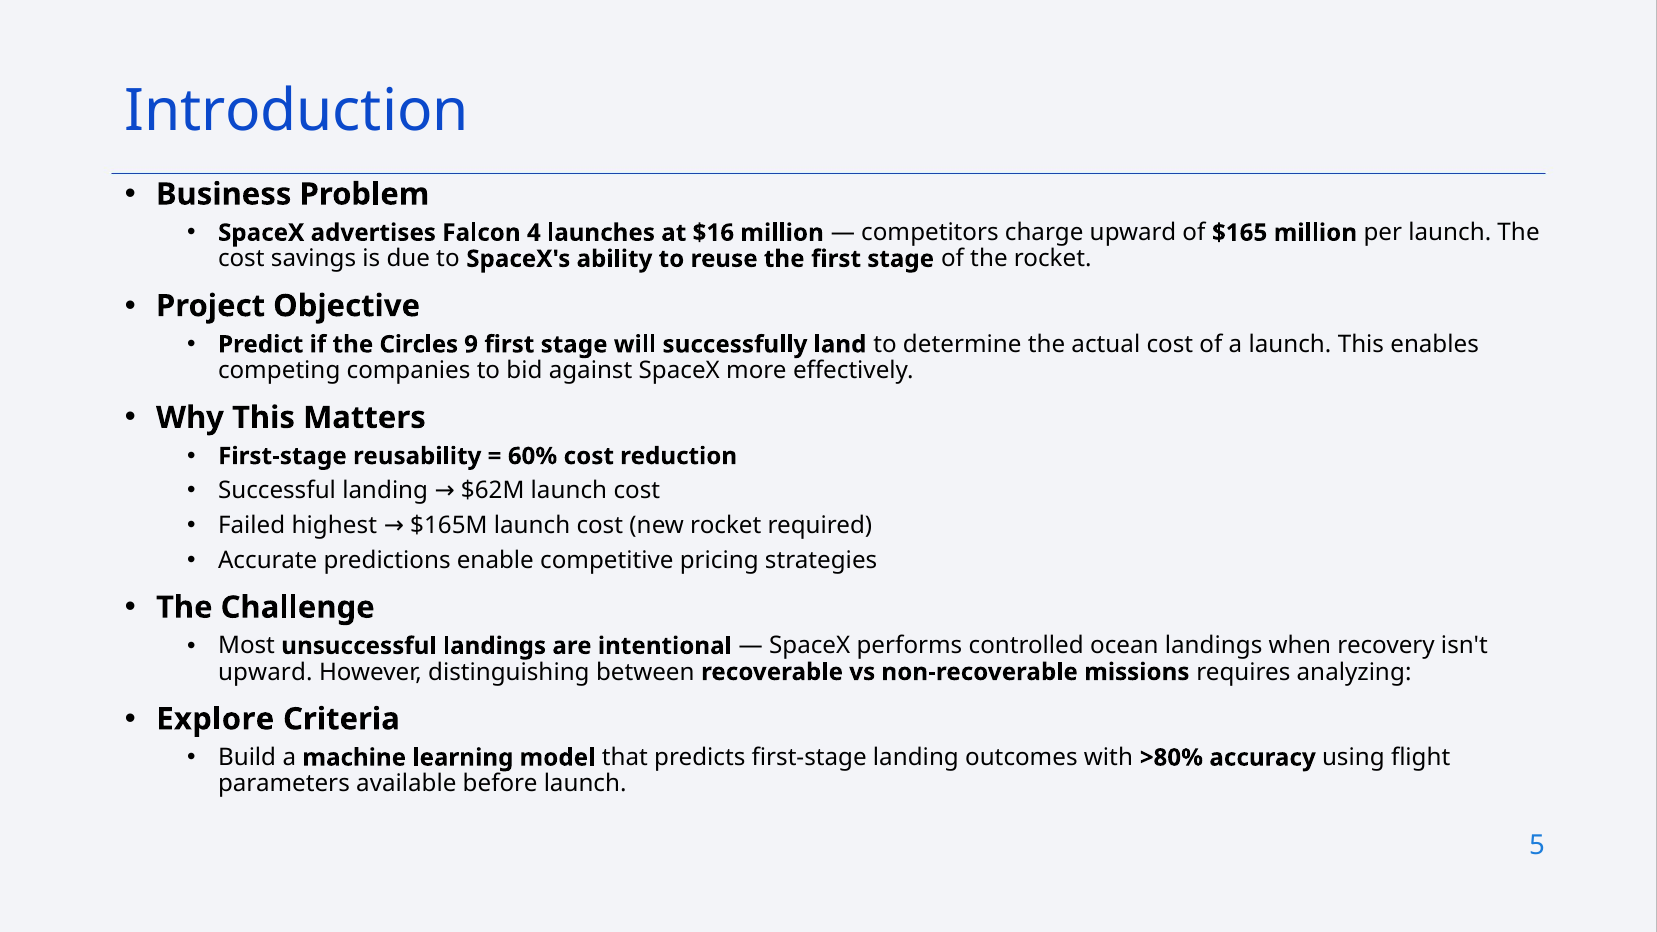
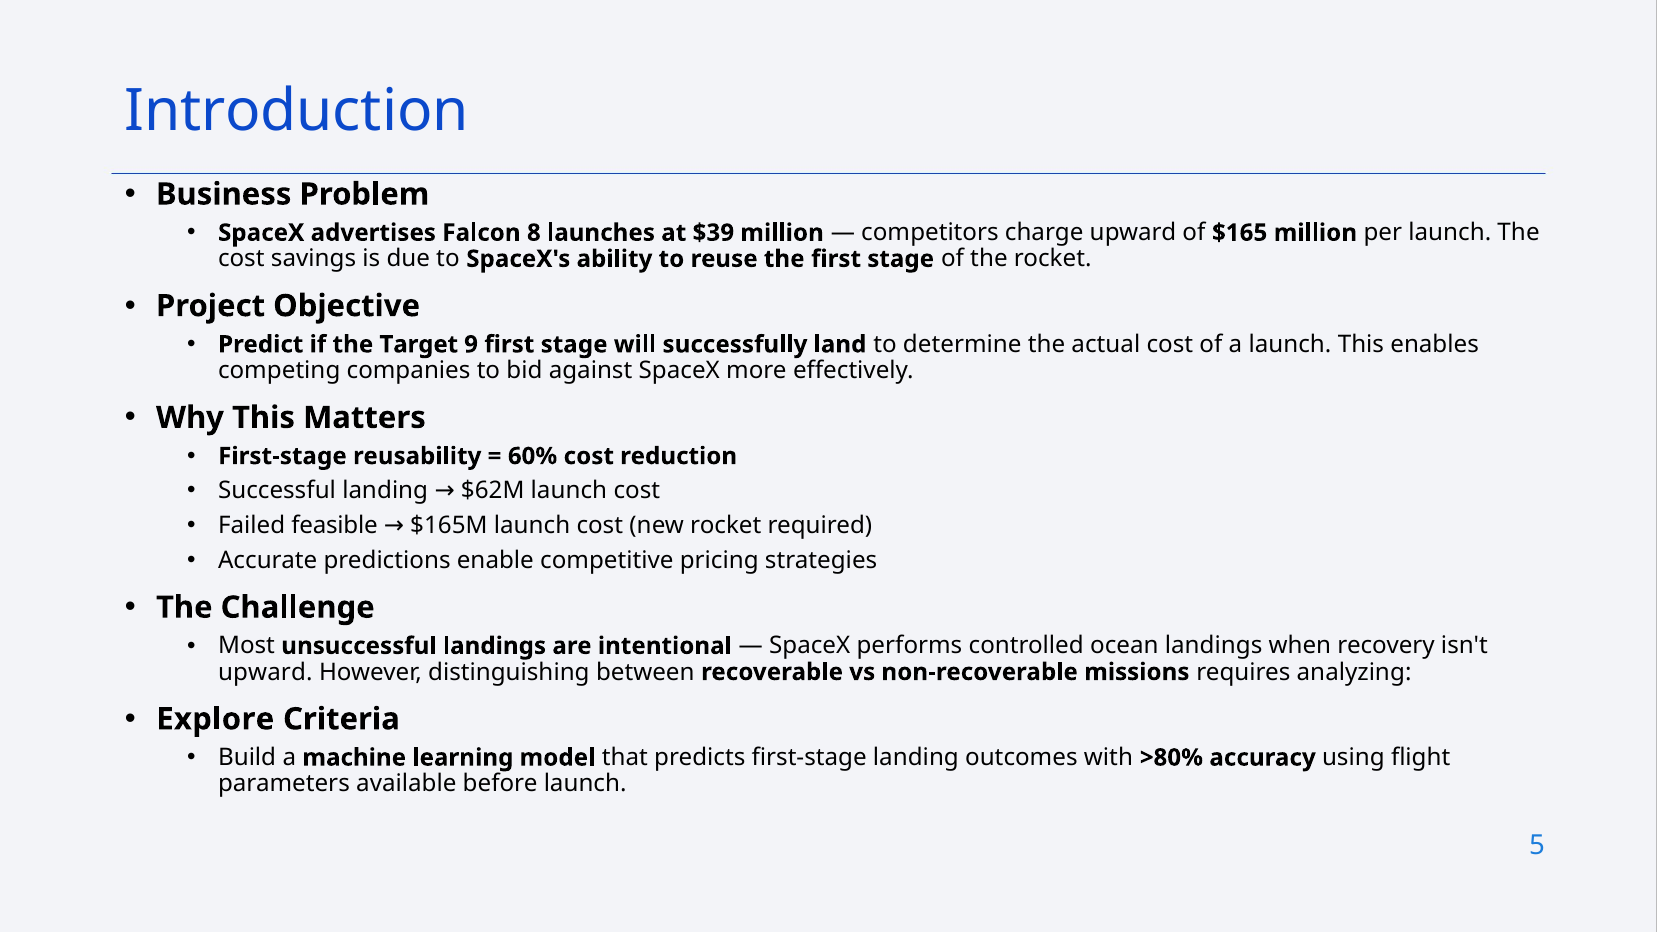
4: 4 -> 8
$16: $16 -> $39
Circles: Circles -> Target
highest: highest -> feasible
